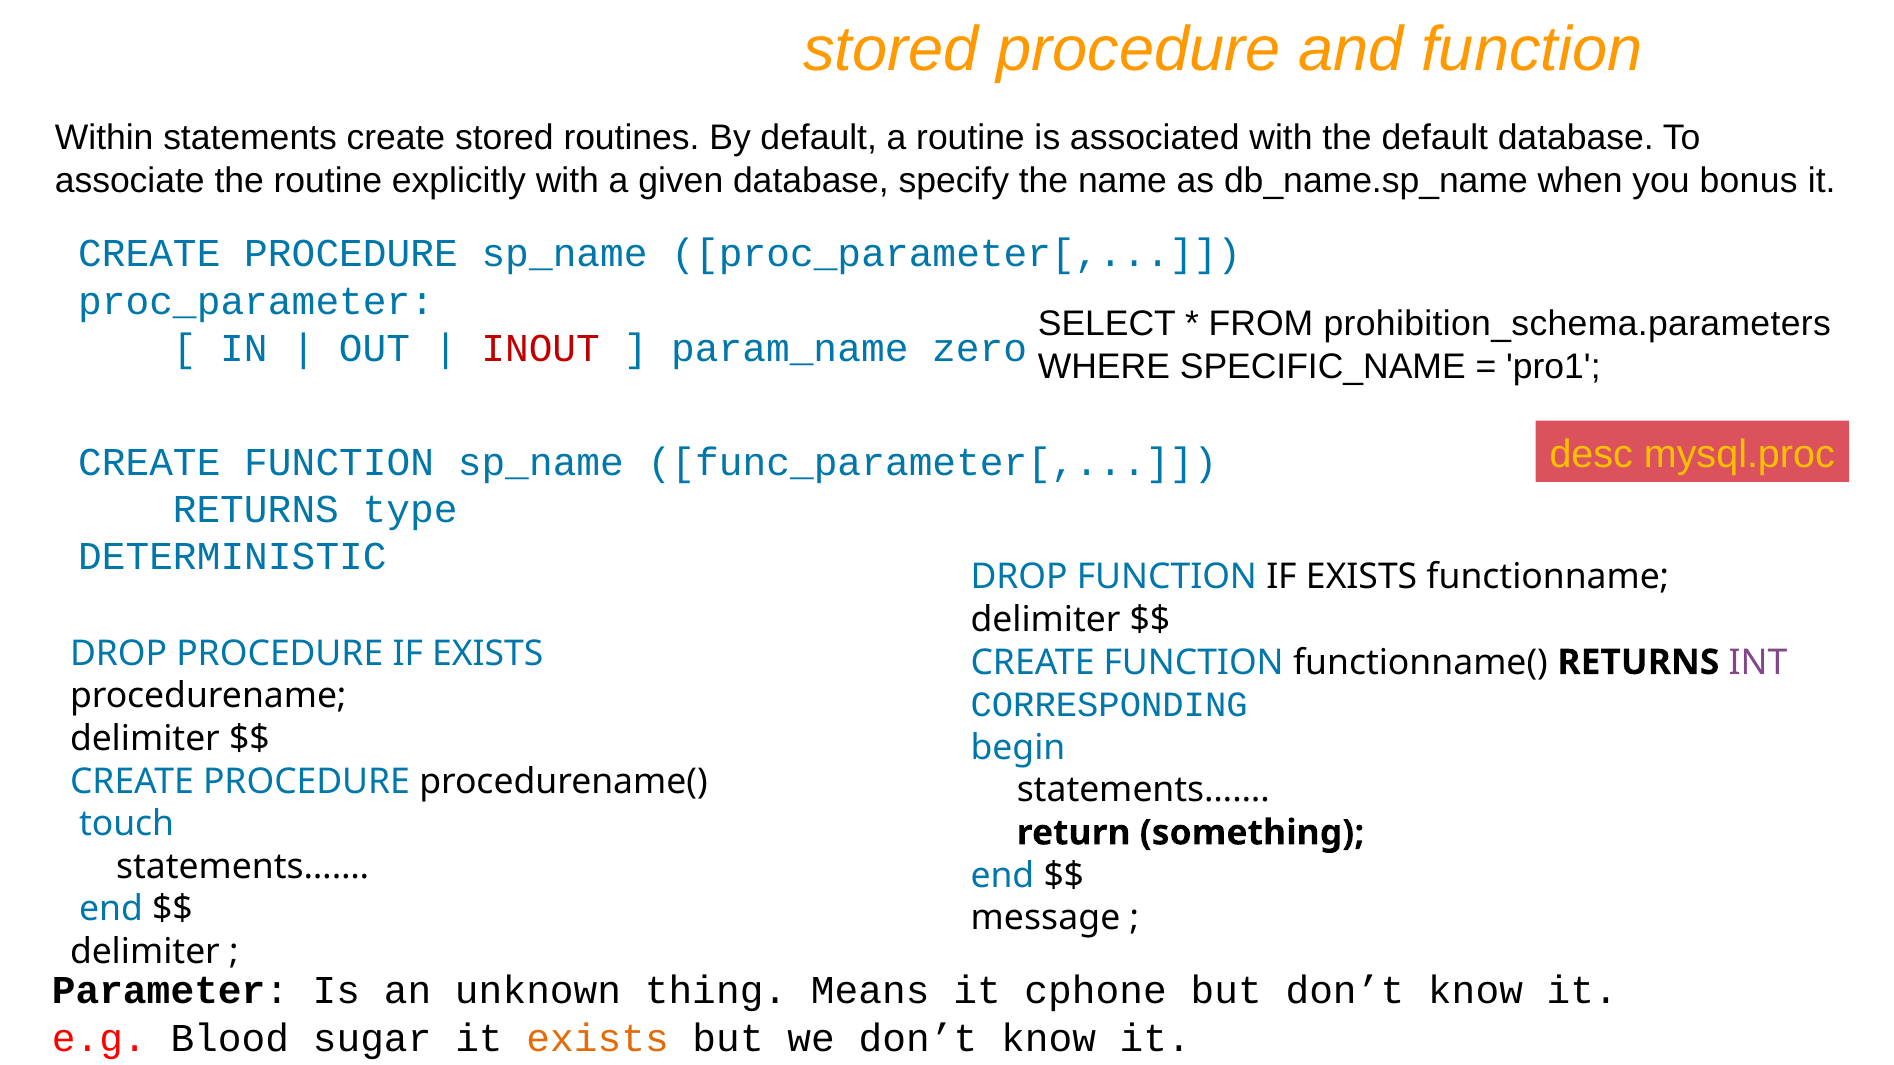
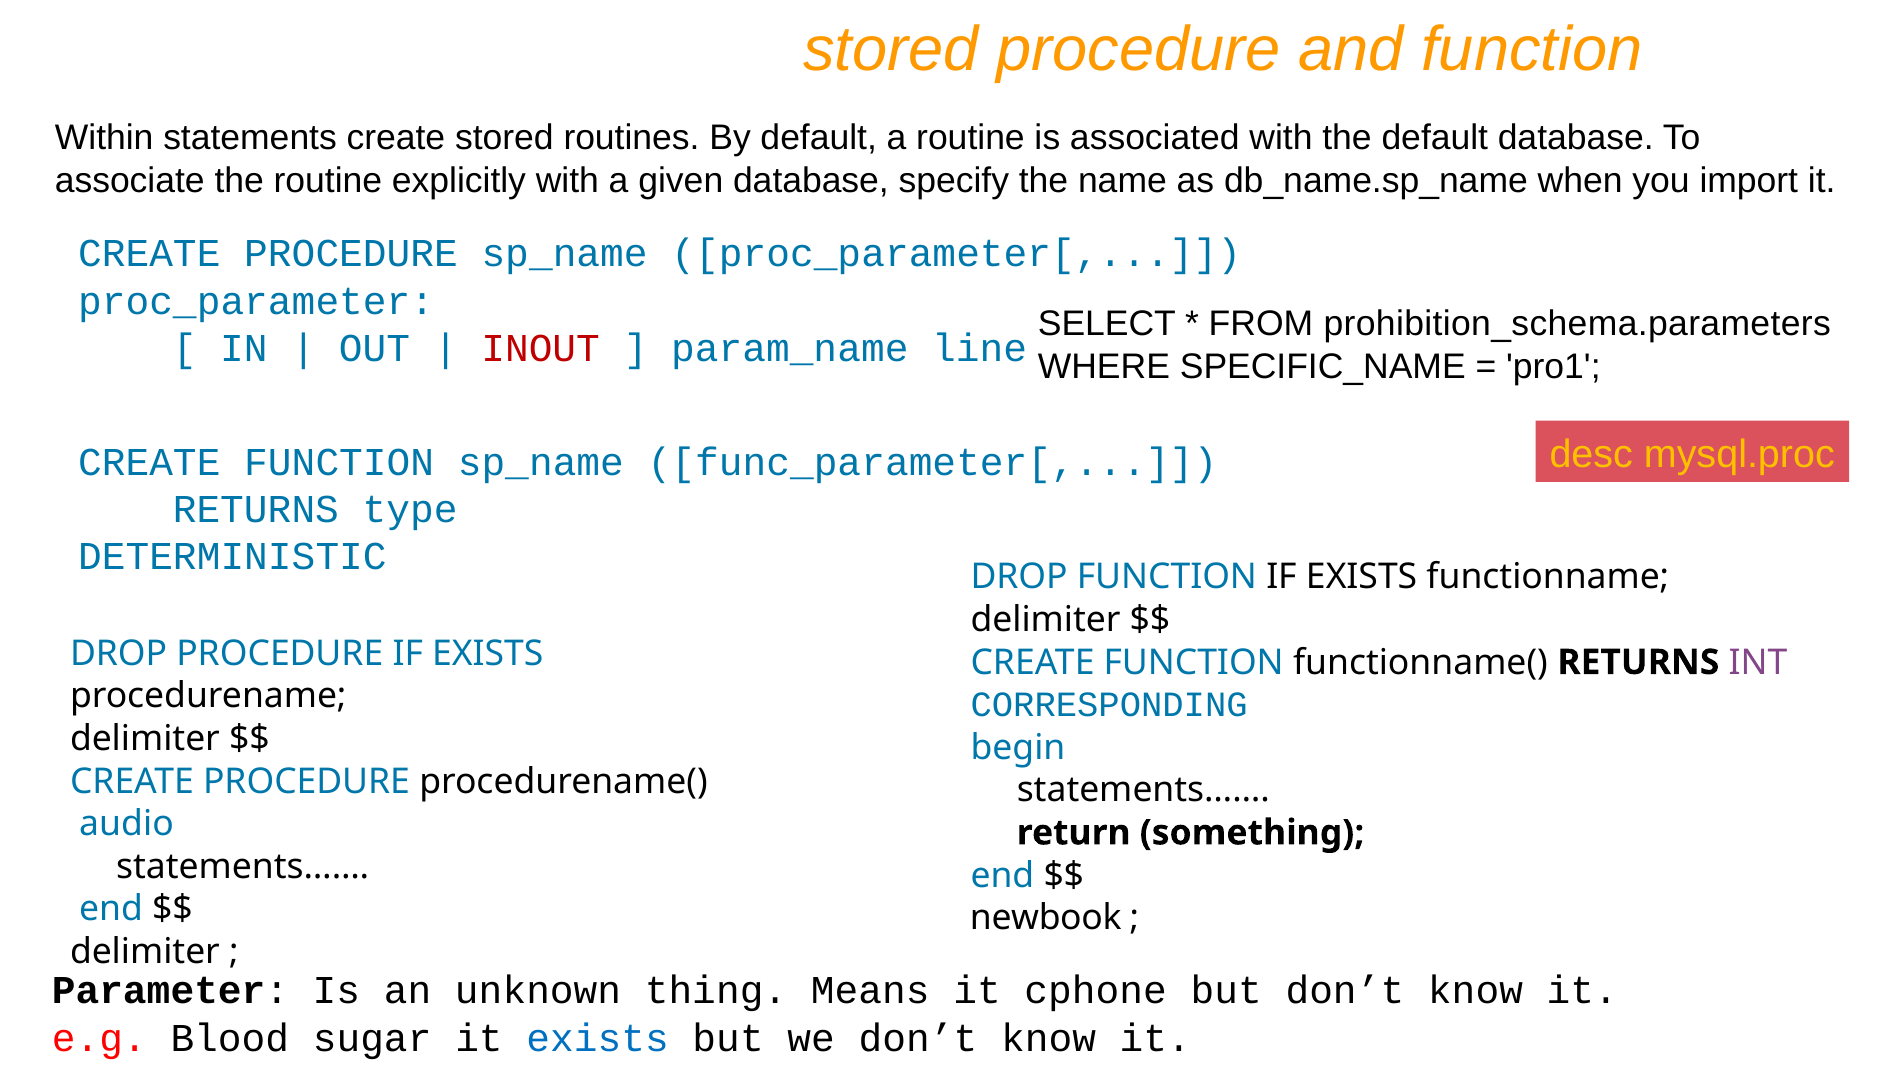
bonus: bonus -> import
zero: zero -> line
touch: touch -> audio
message: message -> newbook
exists at (598, 1039) colour: orange -> blue
